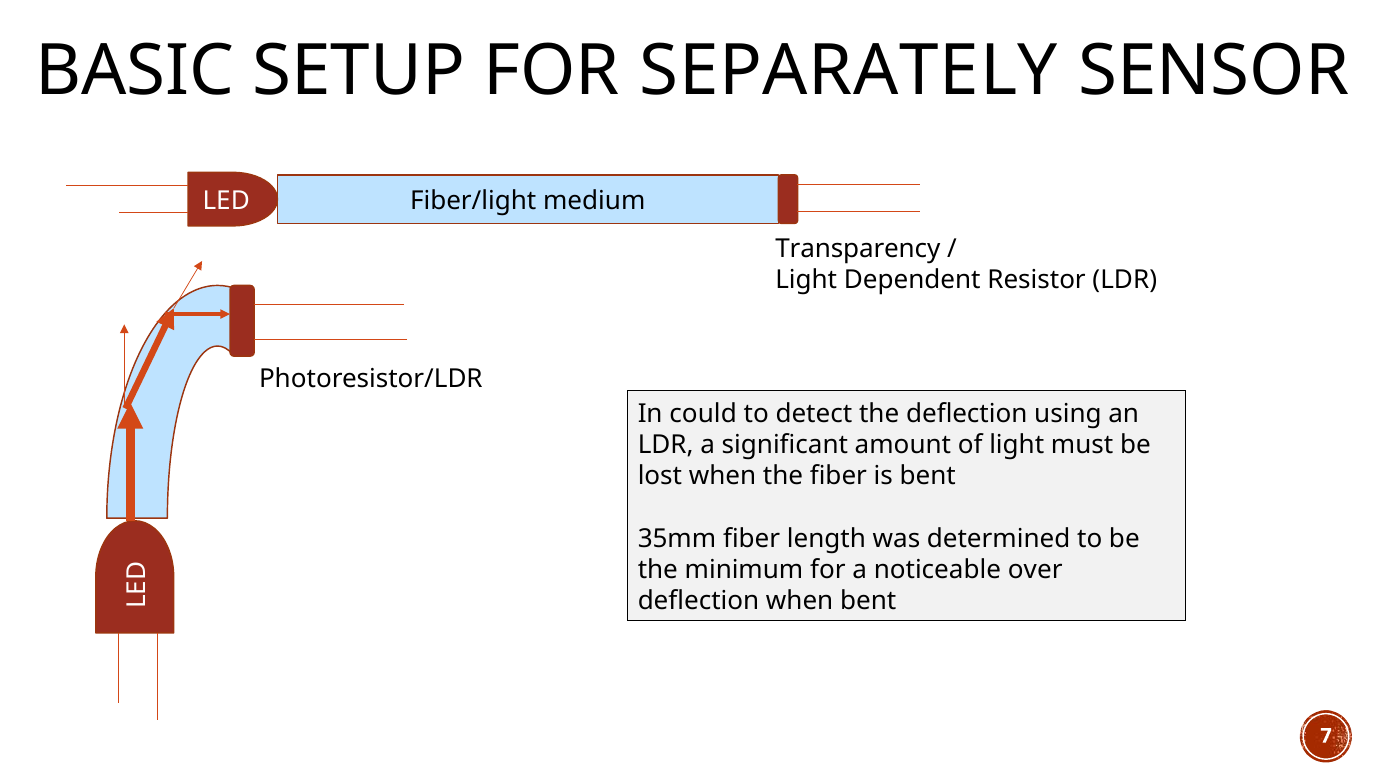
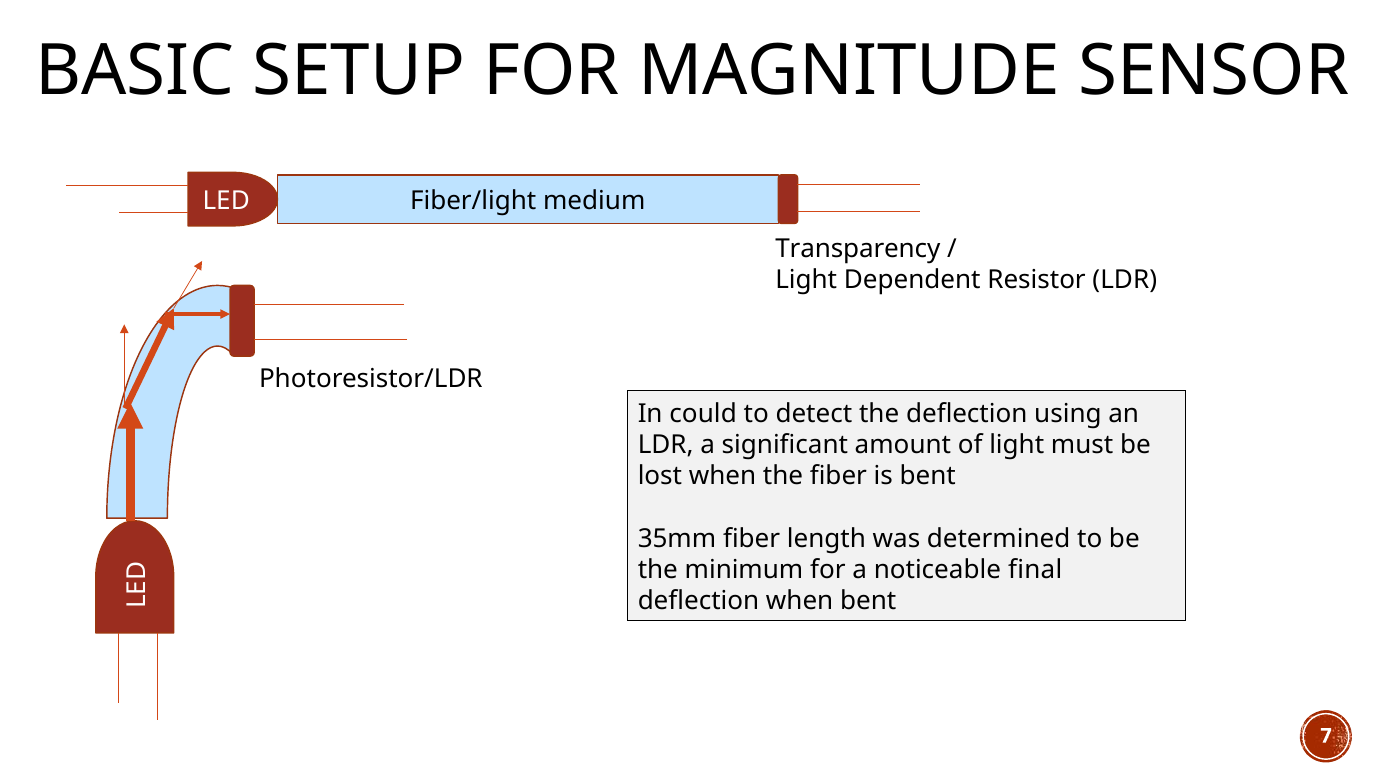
SEPARATELY: SEPARATELY -> MAGNITUDE
over: over -> final
